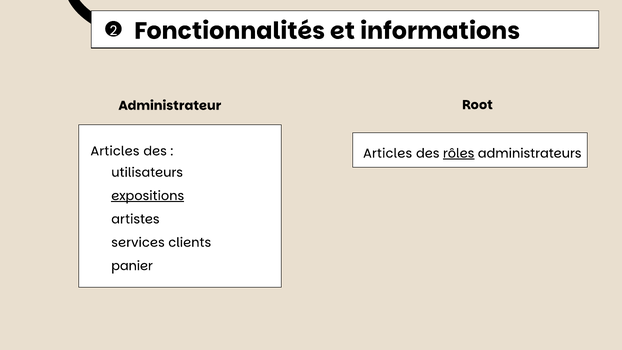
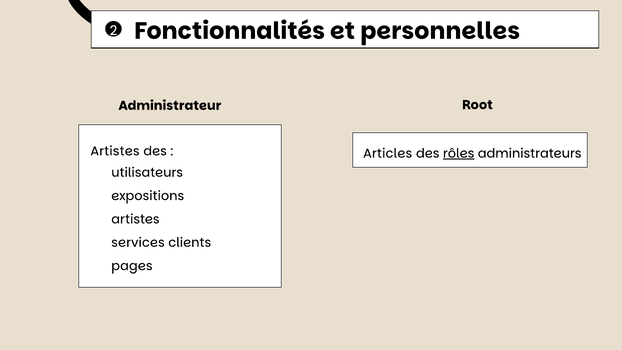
informations: informations -> personnelles
Articles at (115, 151): Articles -> Artistes
expositions underline: present -> none
panier: panier -> pages
